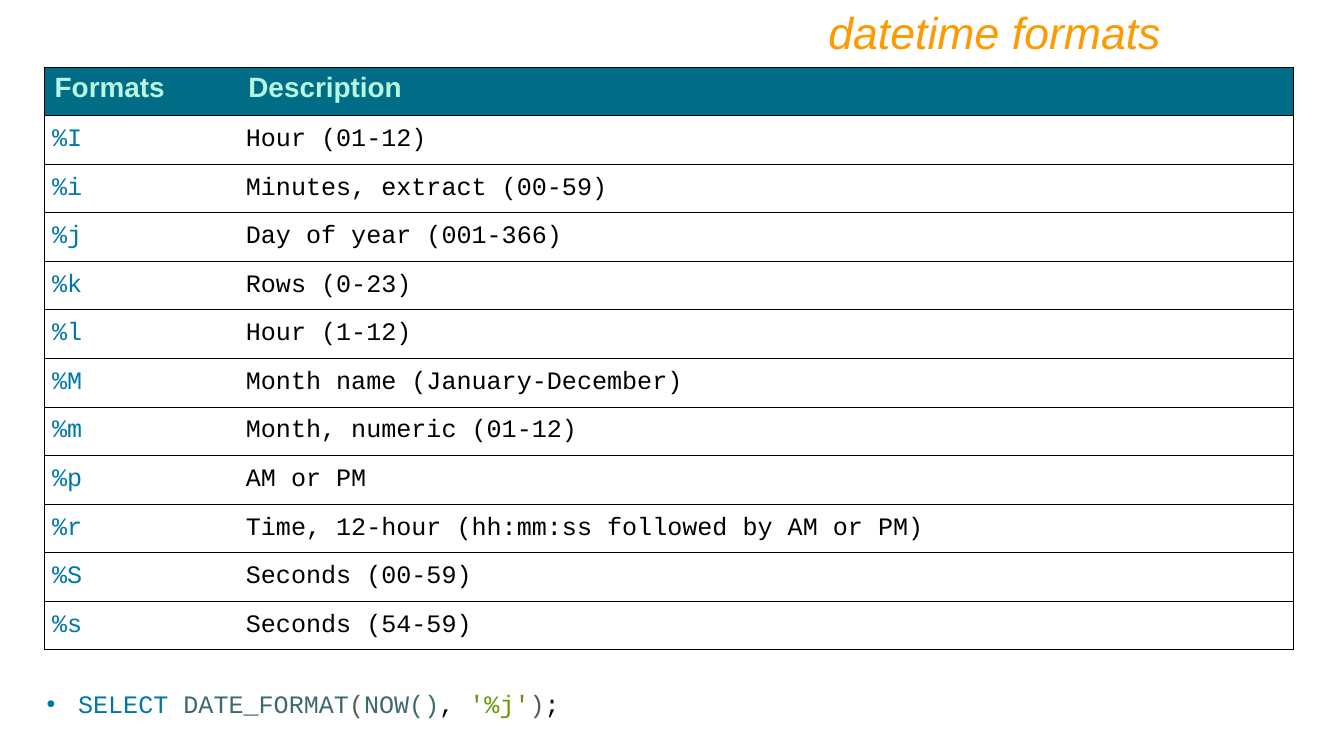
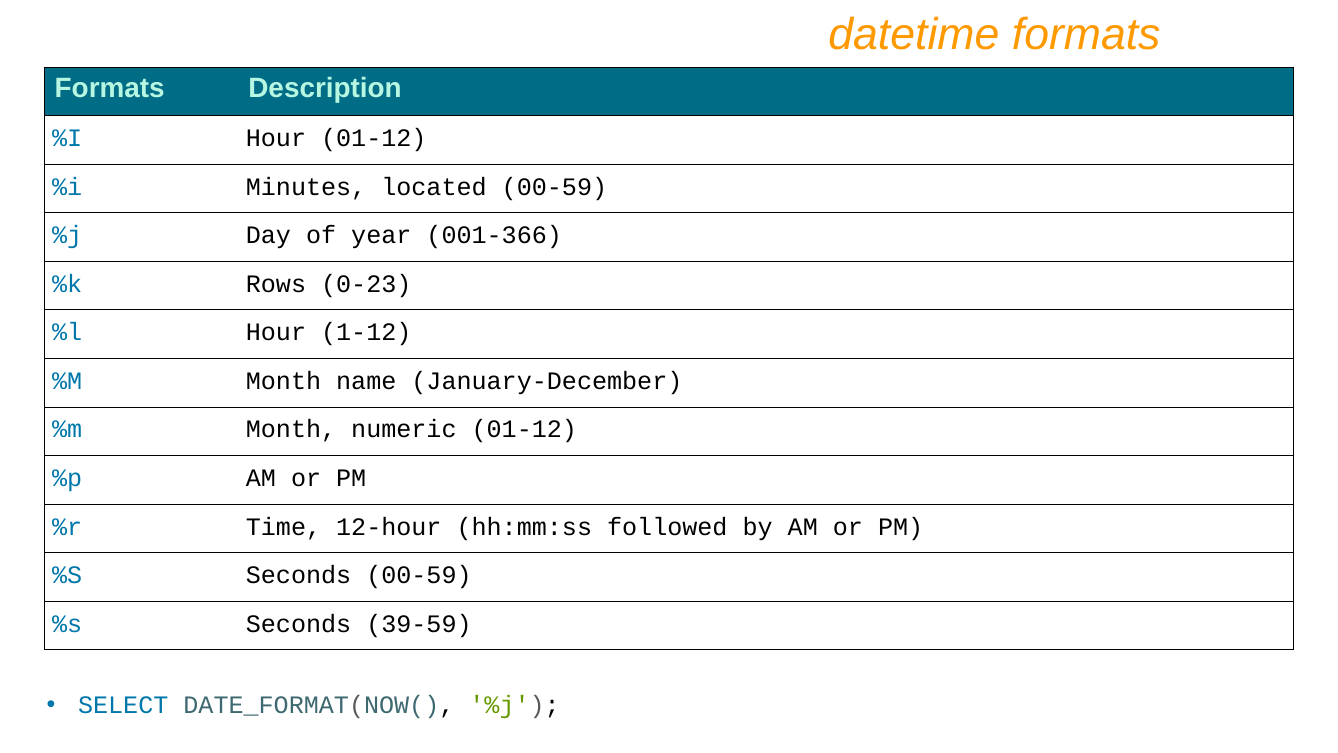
extract: extract -> located
54-59: 54-59 -> 39-59
